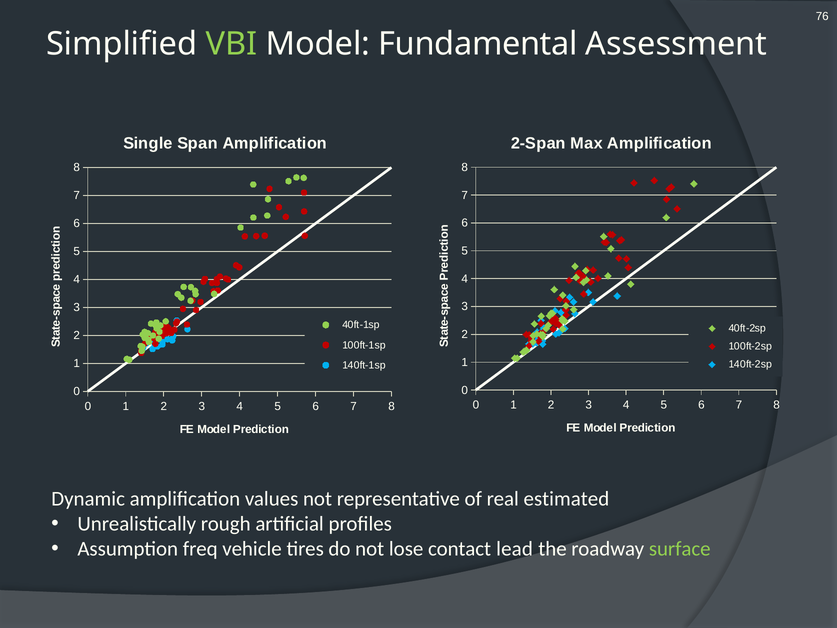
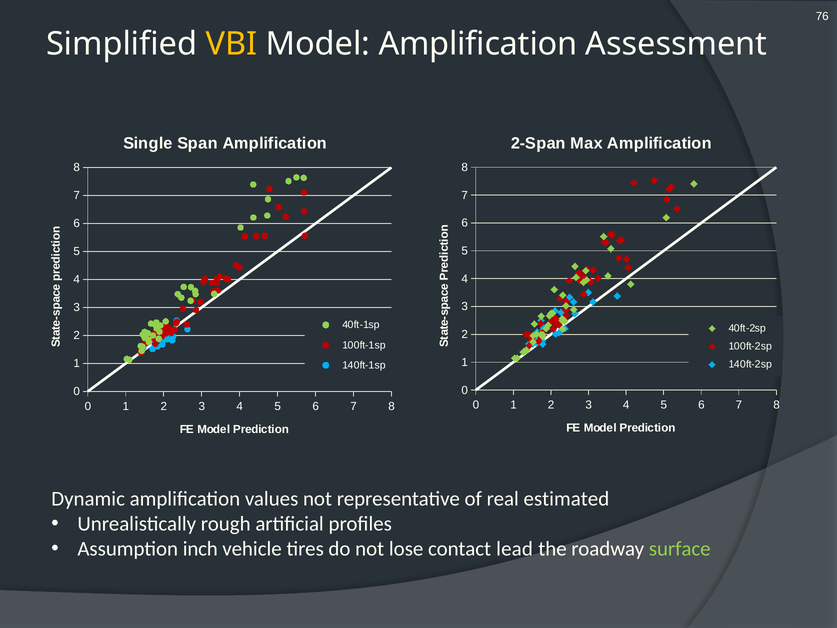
VBI colour: light green -> yellow
Model Fundamental: Fundamental -> Amplification
freq: freq -> inch
